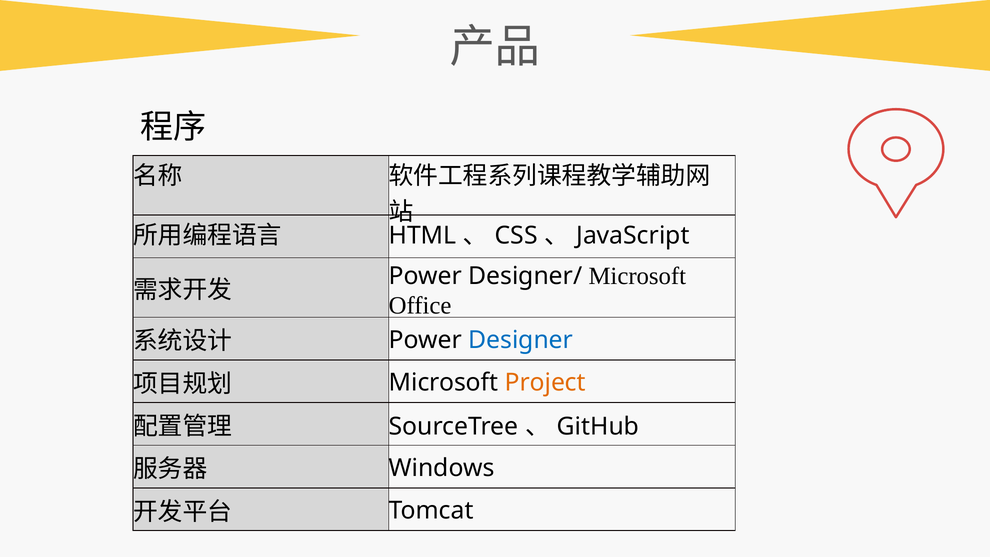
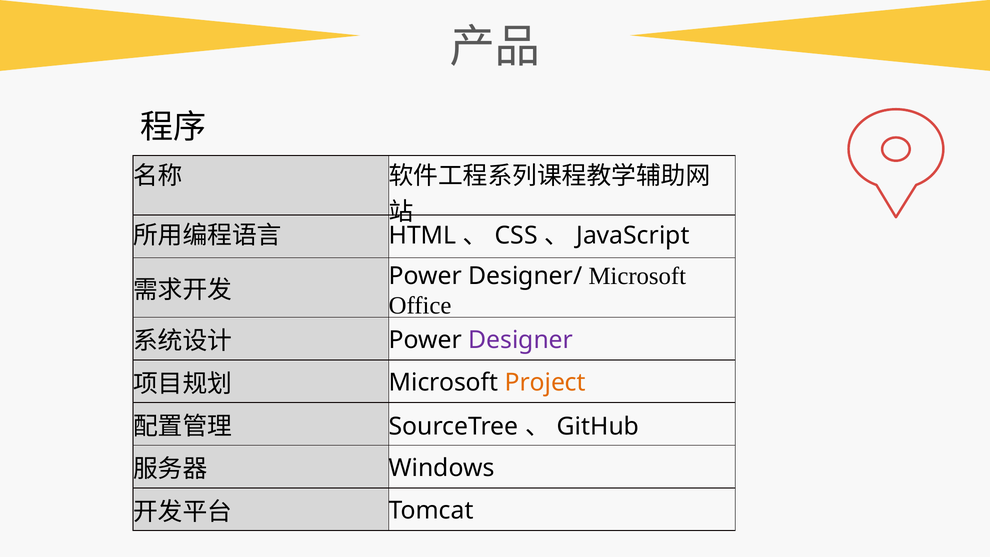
Designer colour: blue -> purple
